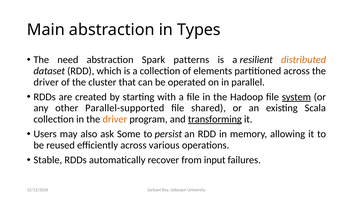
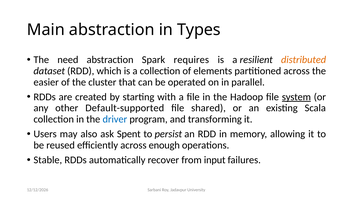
patterns: patterns -> requires
driver at (46, 82): driver -> easier
Parallel-supported: Parallel-supported -> Default-supported
driver at (115, 119) colour: orange -> blue
transforming underline: present -> none
Some: Some -> Spent
various: various -> enough
